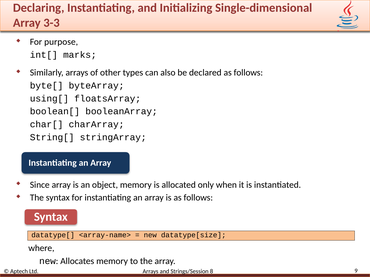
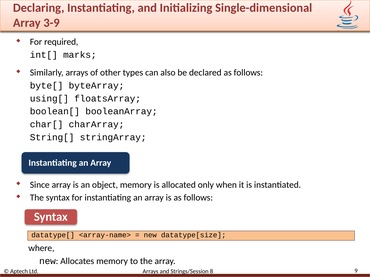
3-3: 3-3 -> 3-9
purpose: purpose -> required
